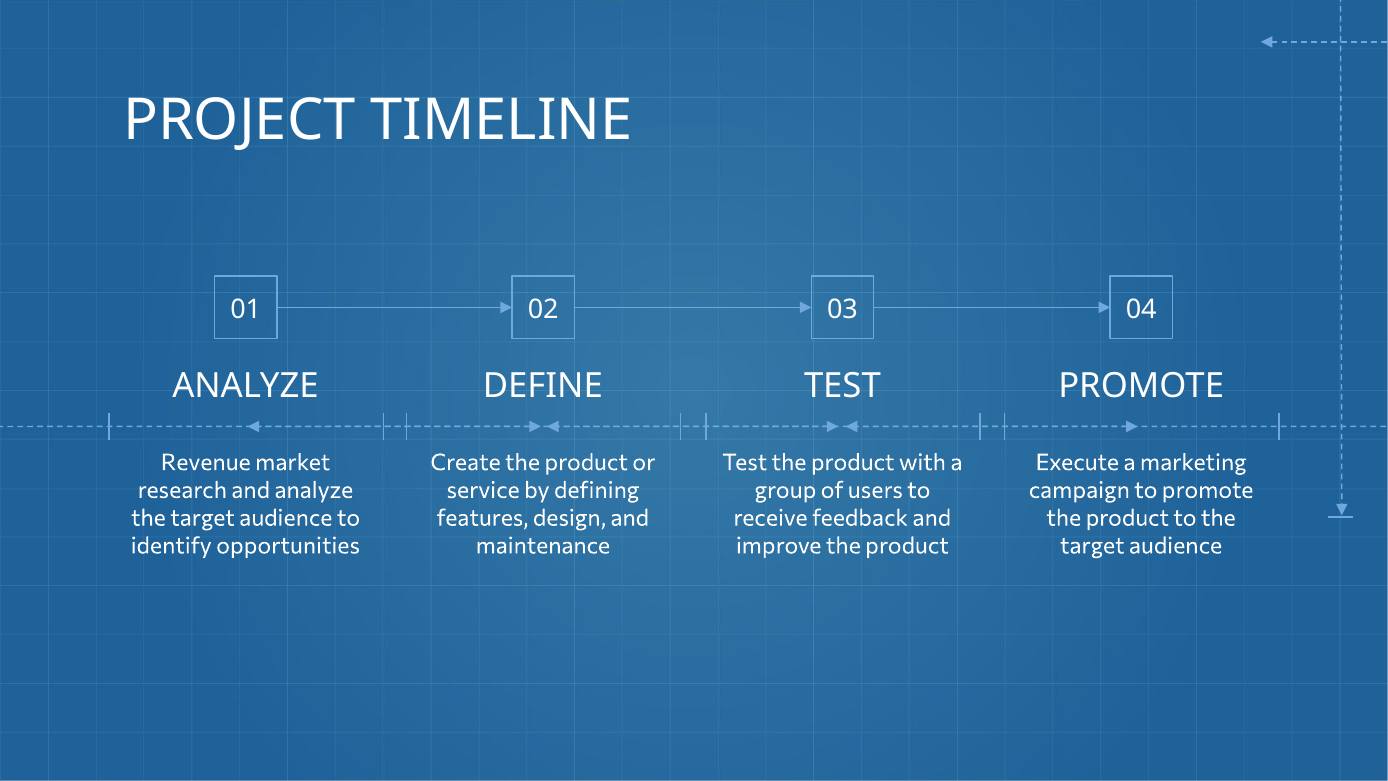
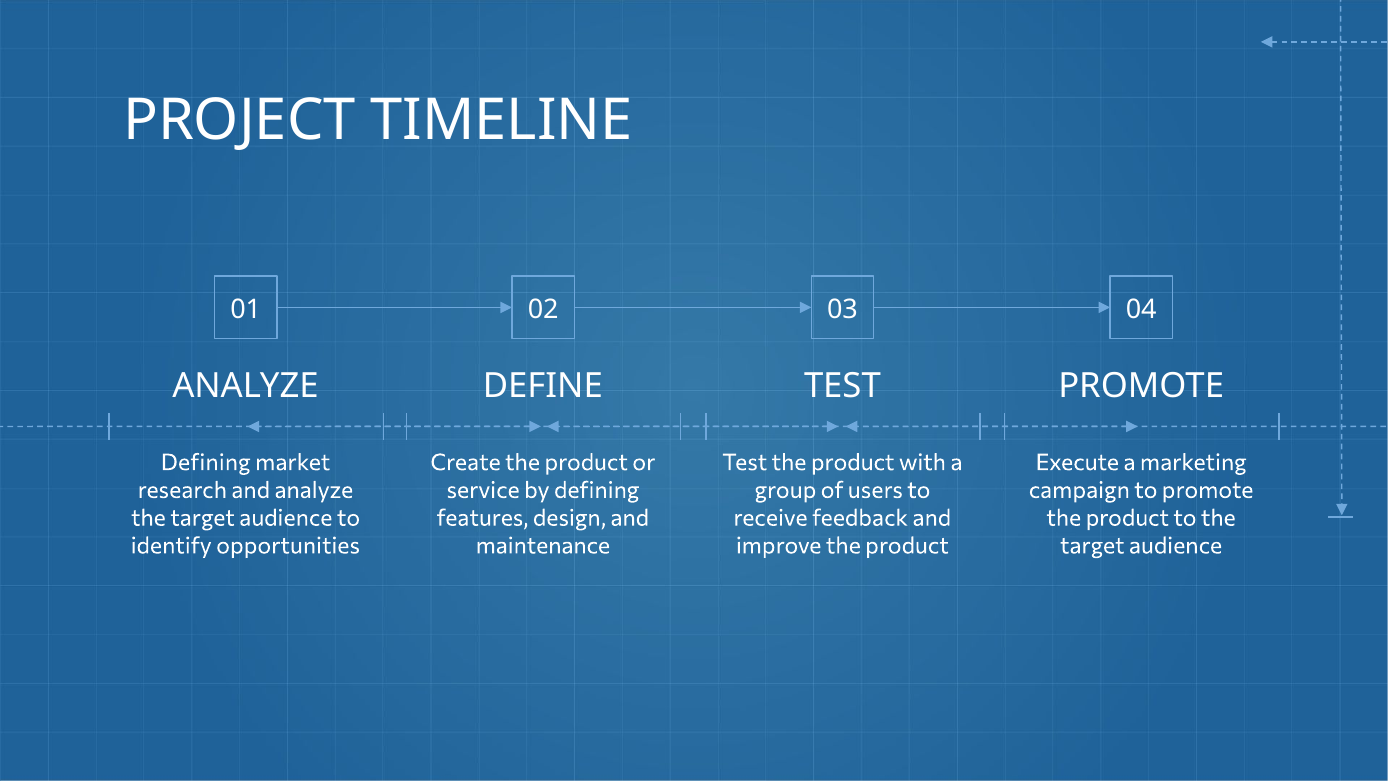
Revenue at (206, 462): Revenue -> Defining
